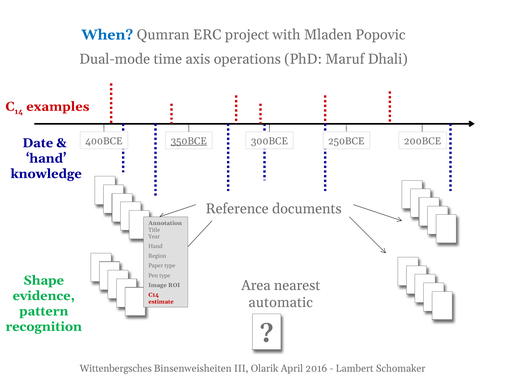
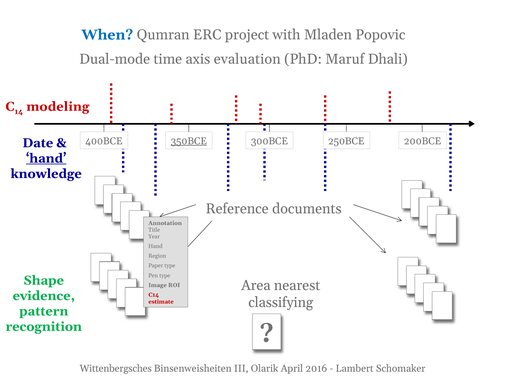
operations: operations -> evaluation
examples: examples -> modeling
hand at (46, 158) underline: none -> present
automatic: automatic -> classifying
